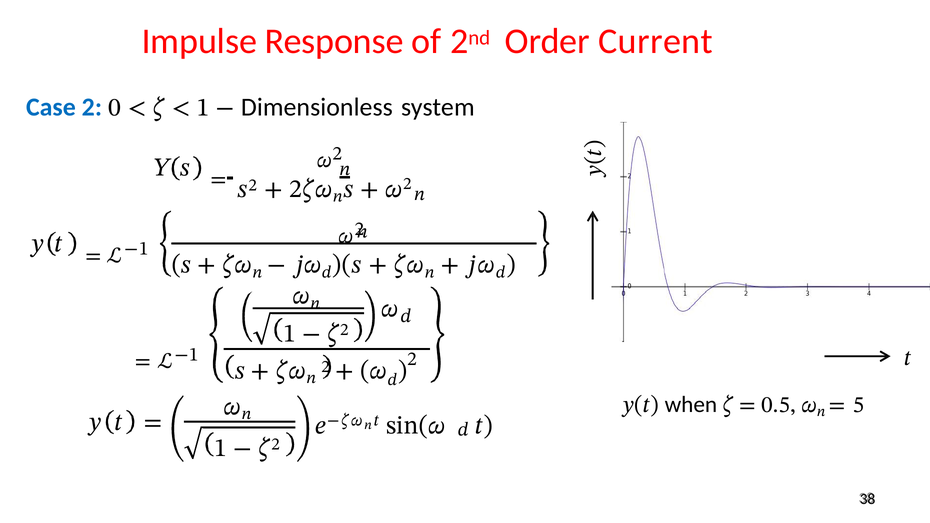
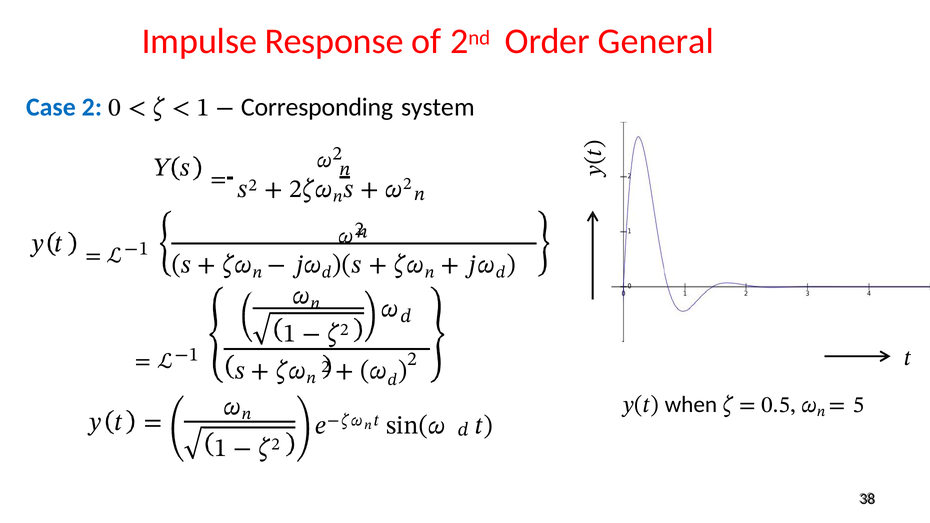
Current: Current -> General
Dimensionless: Dimensionless -> Corresponding
